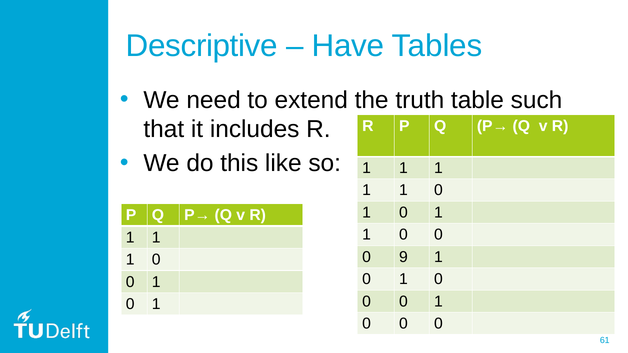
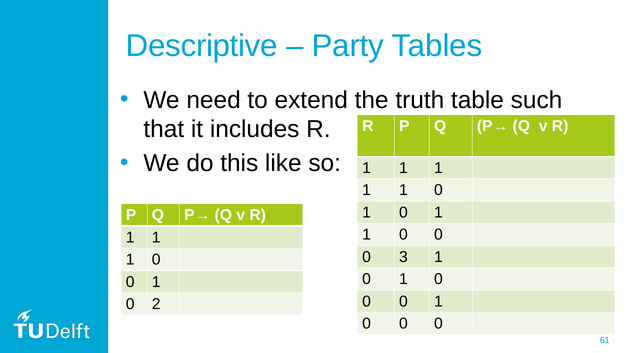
Have: Have -> Party
9: 9 -> 3
1 at (156, 304): 1 -> 2
